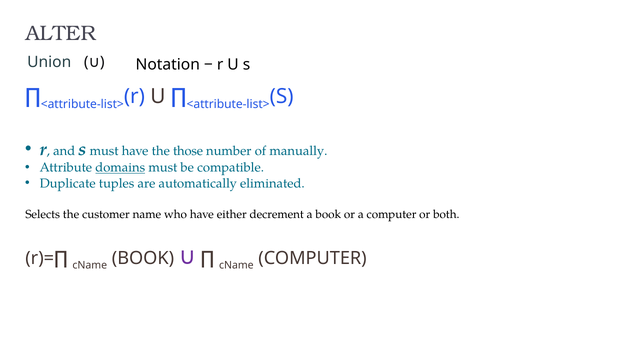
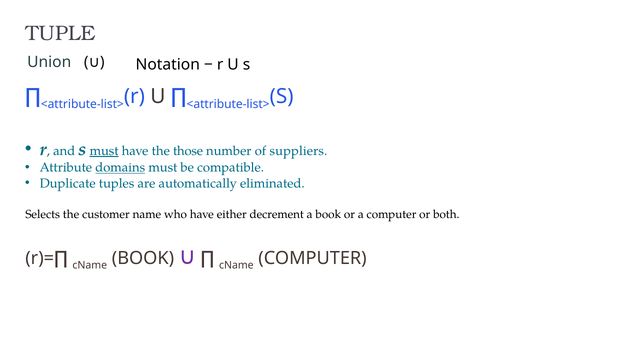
ALTER: ALTER -> TUPLE
must at (104, 151) underline: none -> present
manually: manually -> suppliers
